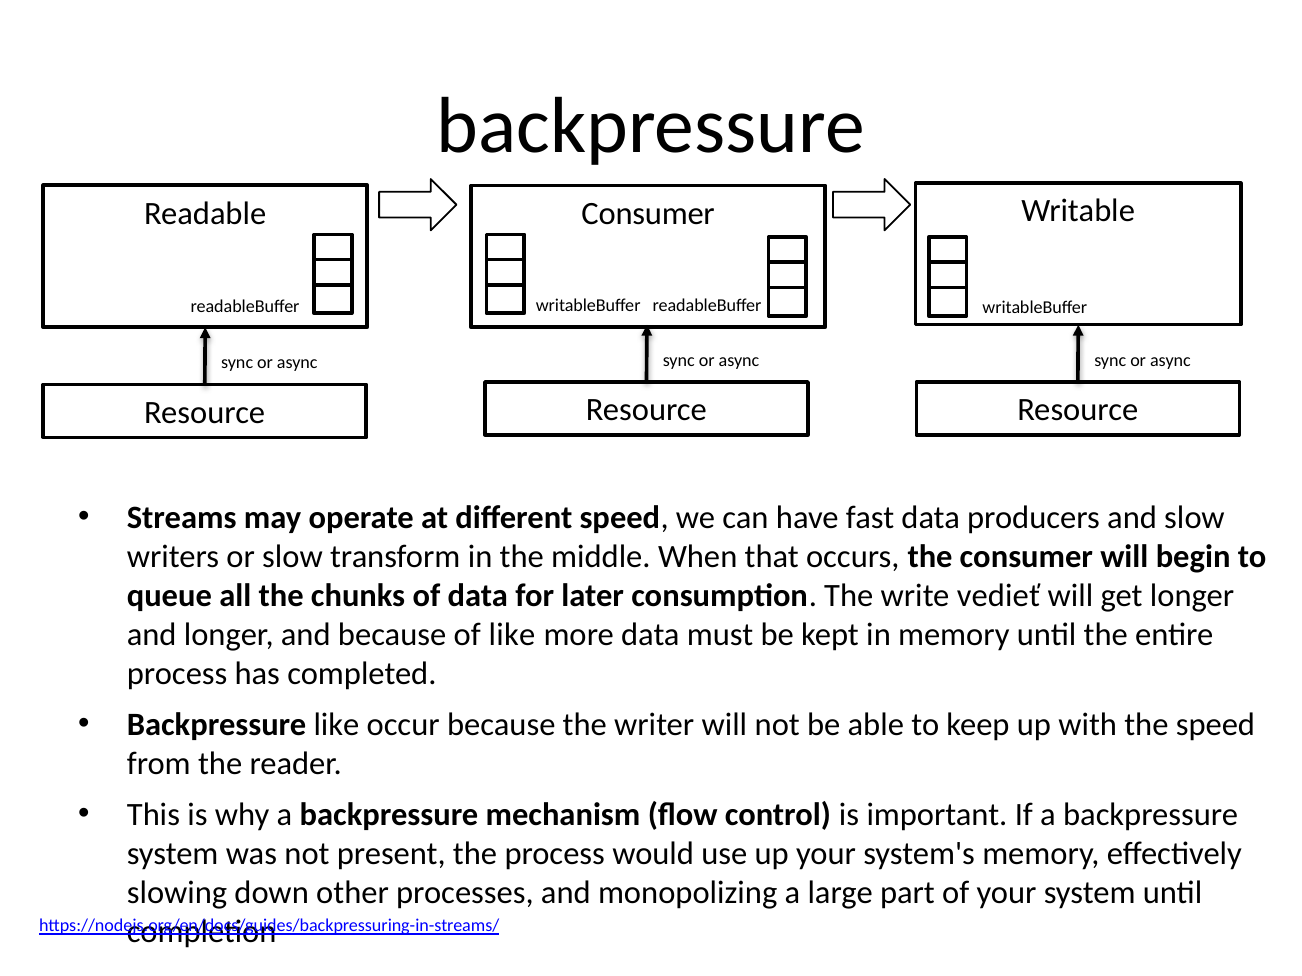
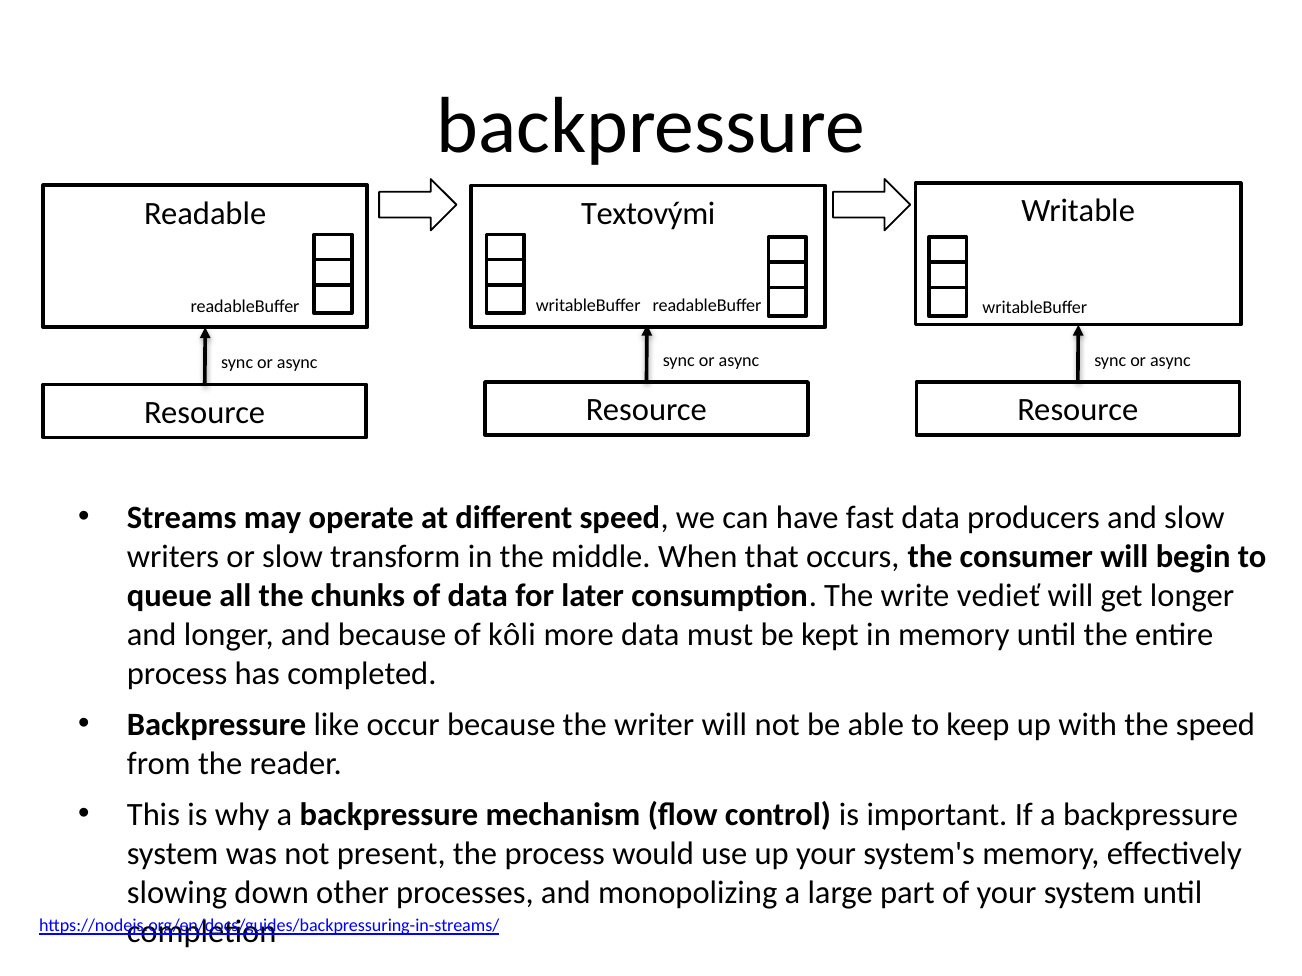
Readable Consumer: Consumer -> Textovými
of like: like -> kôli
